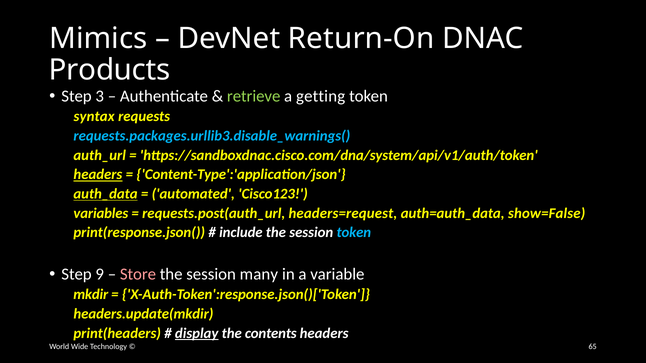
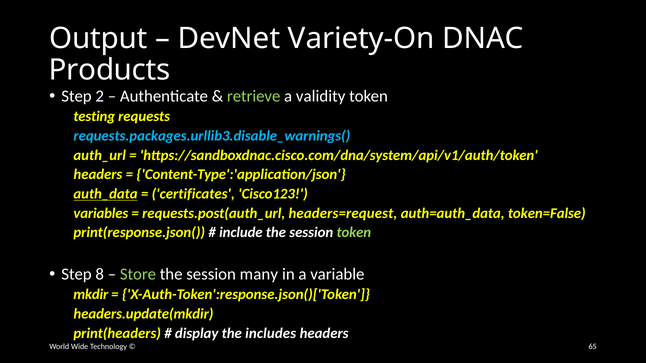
Mimics: Mimics -> Output
Return-On: Return-On -> Variety-On
3: 3 -> 2
getting: getting -> validity
syntax: syntax -> testing
headers at (98, 175) underline: present -> none
automated: automated -> certificates
show=False: show=False -> token=False
token at (354, 233) colour: light blue -> light green
9: 9 -> 8
Store colour: pink -> light green
display underline: present -> none
contents: contents -> includes
